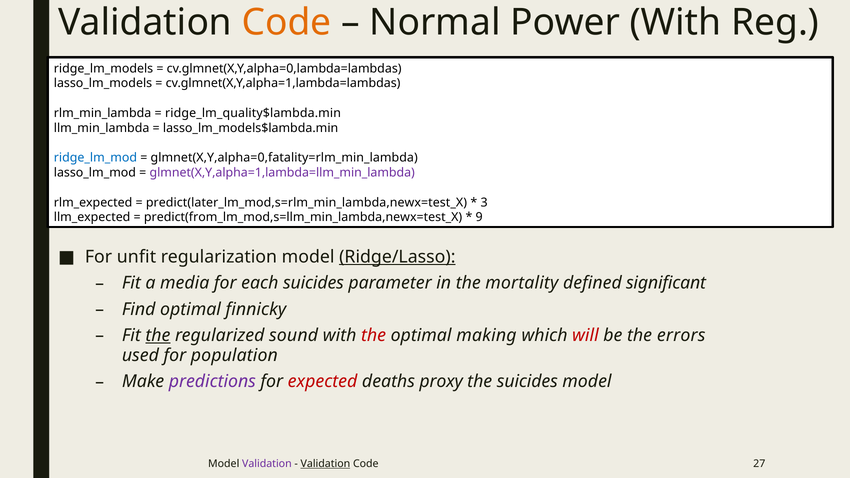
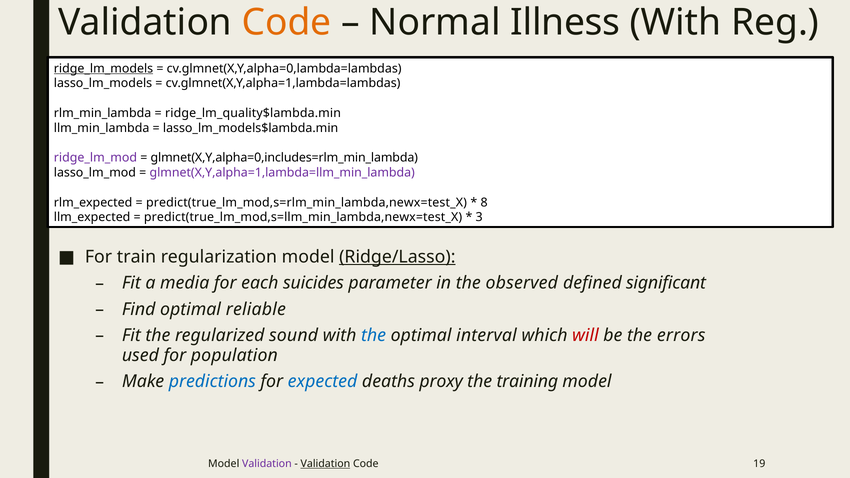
Power: Power -> Illness
ridge_lm_models underline: none -> present
ridge_lm_mod colour: blue -> purple
glmnet(X,Y,alpha=0,fatality=rlm_min_lambda: glmnet(X,Y,alpha=0,fatality=rlm_min_lambda -> glmnet(X,Y,alpha=0,includes=rlm_min_lambda
predict(later_lm_mod,s=rlm_min_lambda,newx=test_X: predict(later_lm_mod,s=rlm_min_lambda,newx=test_X -> predict(true_lm_mod,s=rlm_min_lambda,newx=test_X
3: 3 -> 8
predict(from_lm_mod,s=llm_min_lambda,newx=test_X: predict(from_lm_mod,s=llm_min_lambda,newx=test_X -> predict(true_lm_mod,s=llm_min_lambda,newx=test_X
9: 9 -> 3
unfit: unfit -> train
mortality: mortality -> observed
finnicky: finnicky -> reliable
the at (158, 335) underline: present -> none
the at (373, 335) colour: red -> blue
making: making -> interval
predictions colour: purple -> blue
expected colour: red -> blue
the suicides: suicides -> training
27: 27 -> 19
